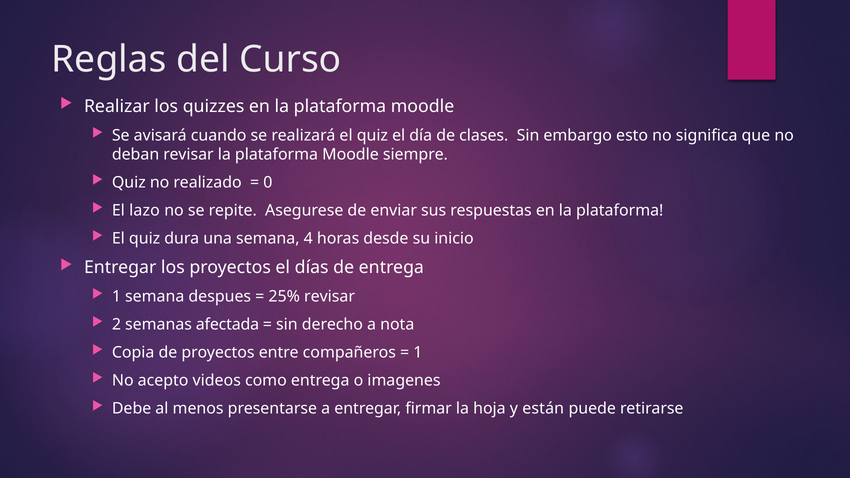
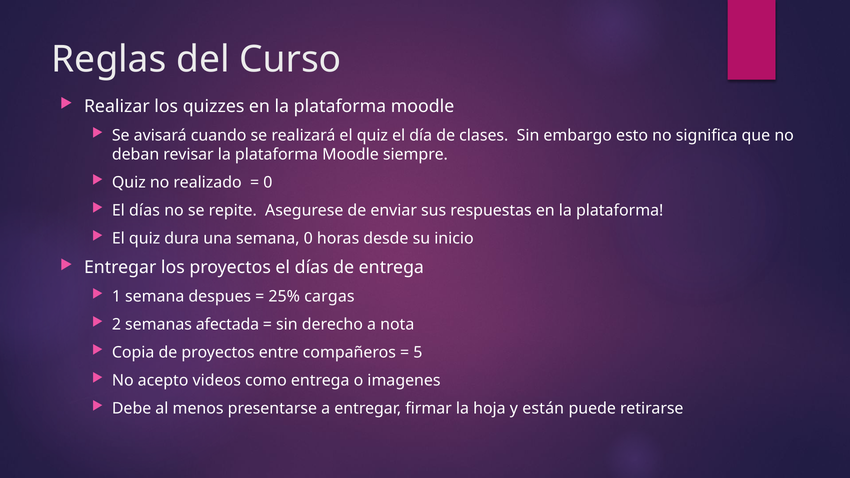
lazo at (145, 210): lazo -> días
semana 4: 4 -> 0
25% revisar: revisar -> cargas
1 at (418, 352): 1 -> 5
